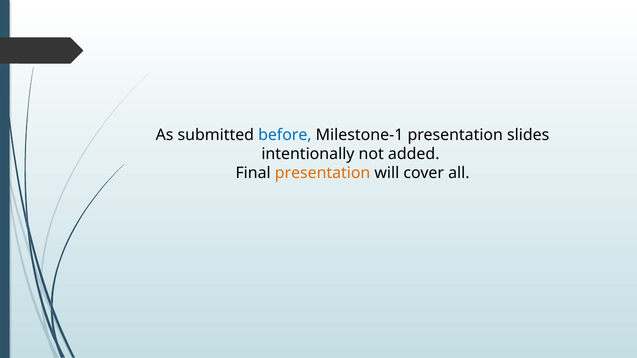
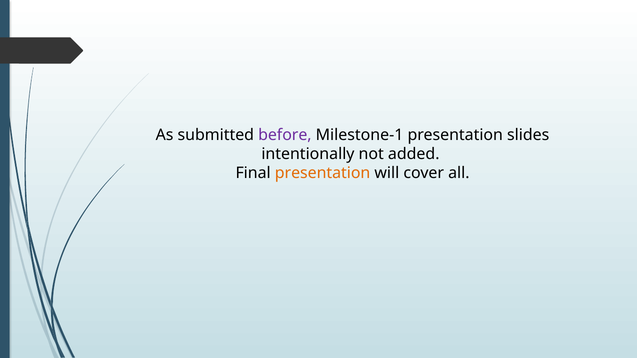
before colour: blue -> purple
